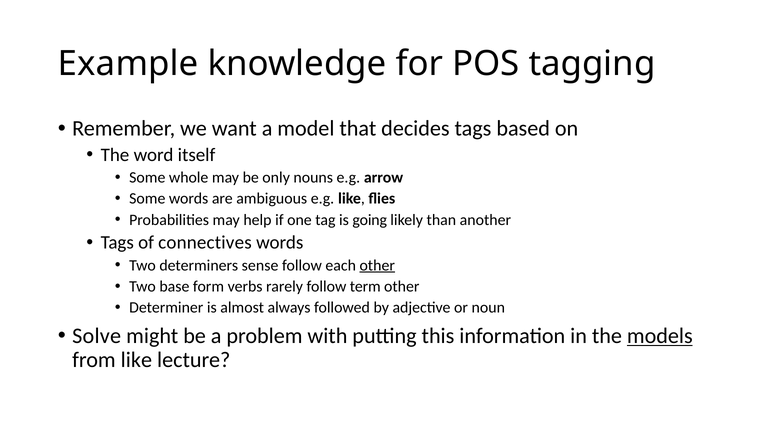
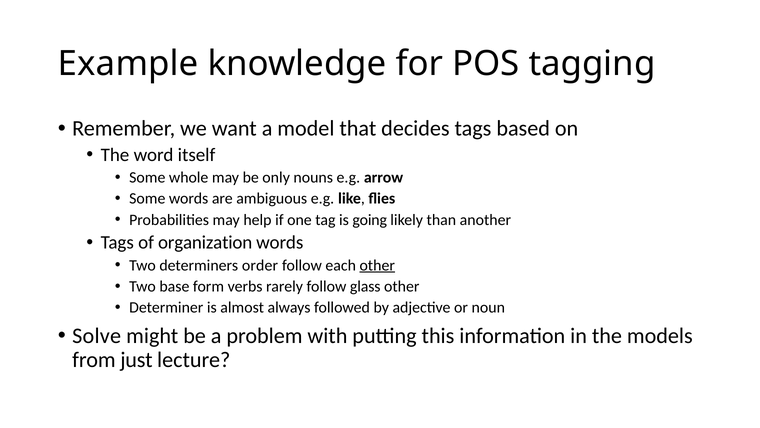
connectives: connectives -> organization
sense: sense -> order
term: term -> glass
models underline: present -> none
from like: like -> just
